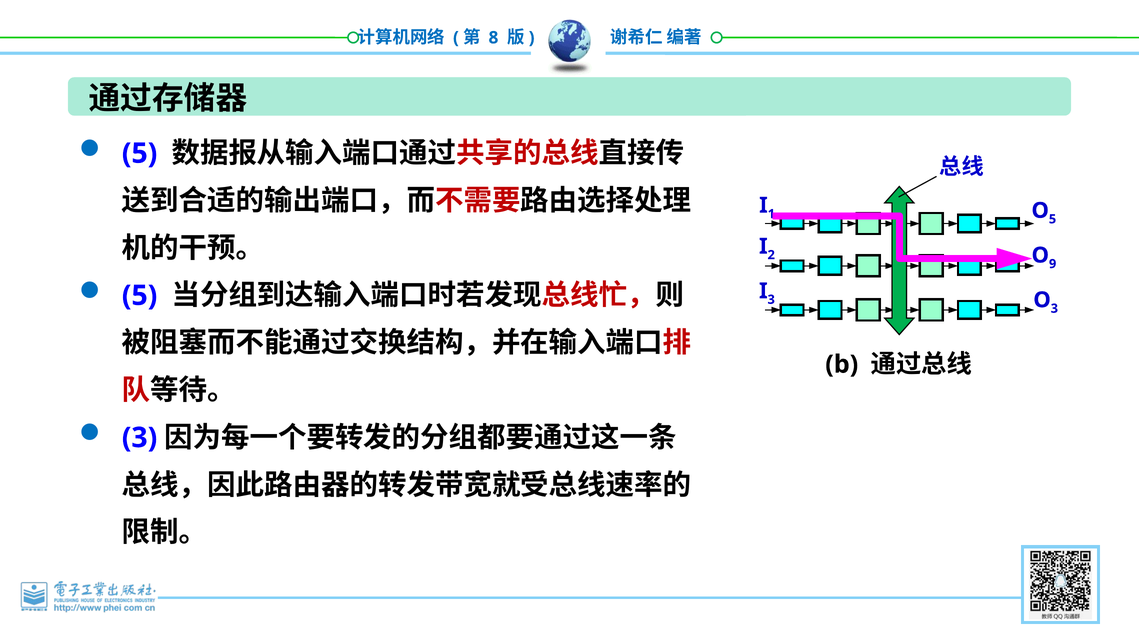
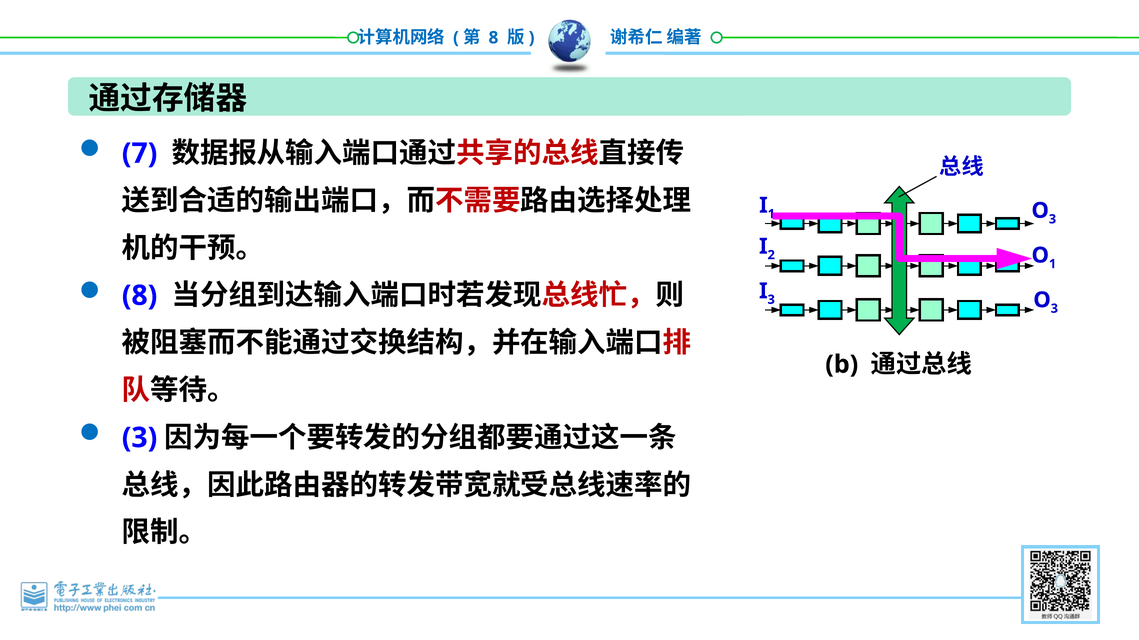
5 at (140, 154): 5 -> 7
5 at (1053, 219): 5 -> 3
9 at (1053, 264): 9 -> 1
5 at (140, 296): 5 -> 8
